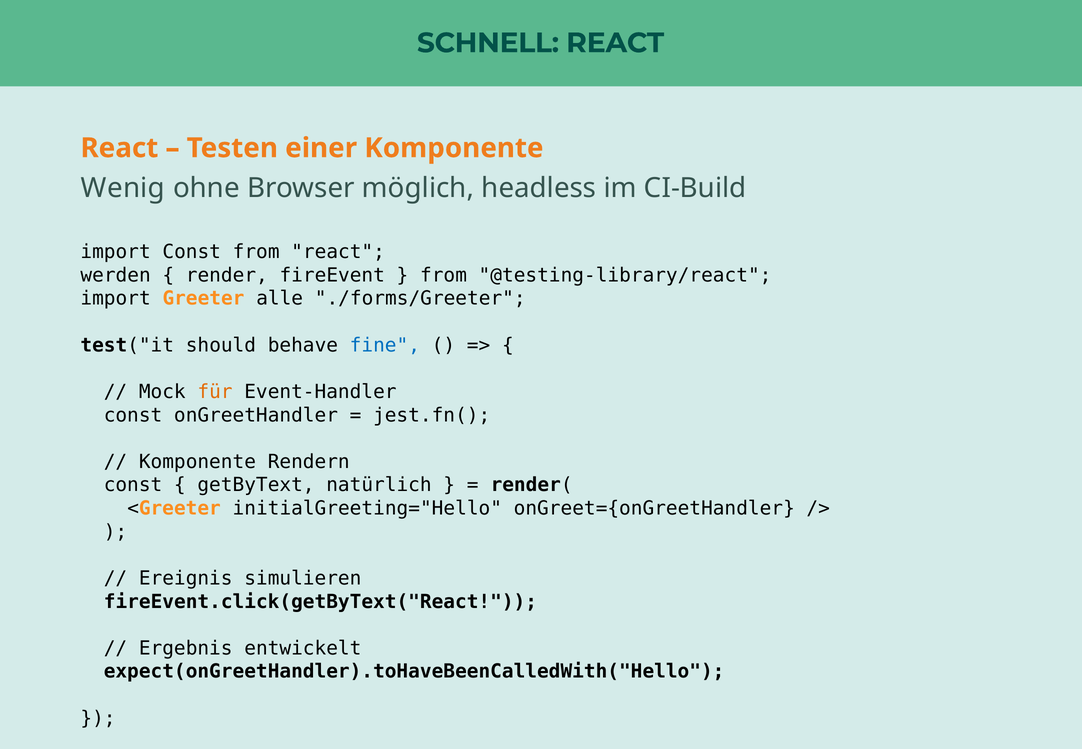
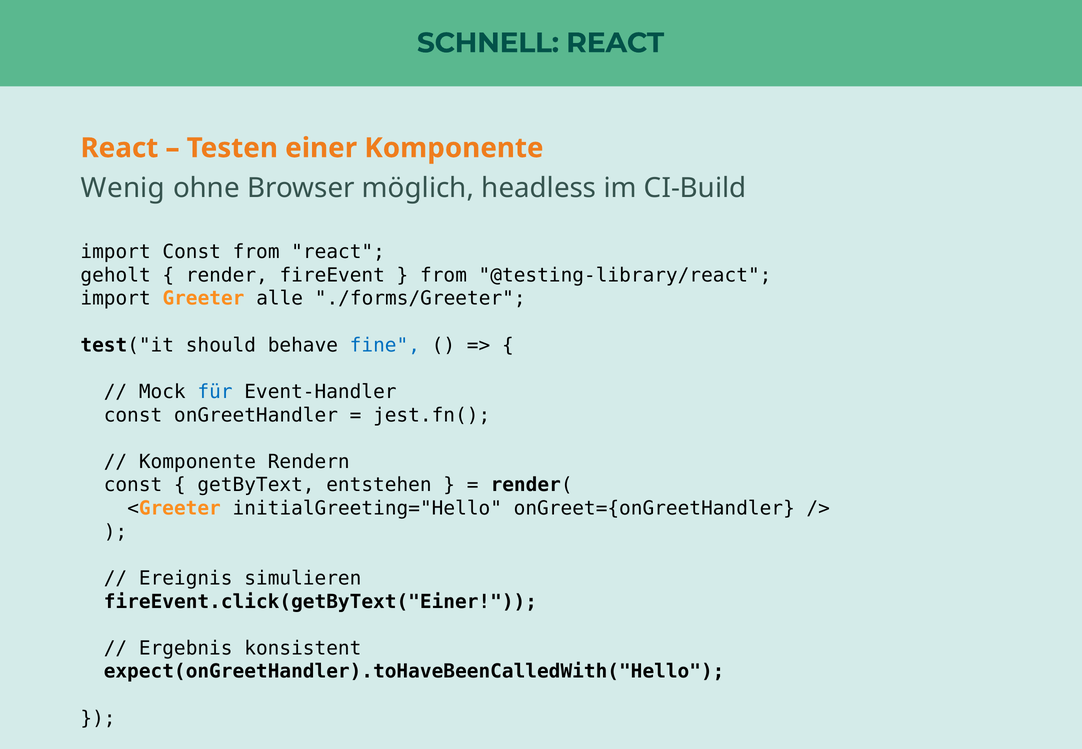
werden: werden -> geholt
für colour: orange -> blue
natürlich: natürlich -> entstehen
fireEvent.click(getByText("React: fireEvent.click(getByText("React -> fireEvent.click(getByText("Einer
entwickelt: entwickelt -> konsistent
